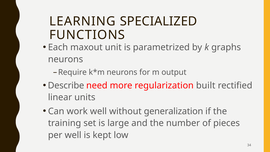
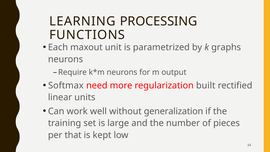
SPECIALIZED: SPECIALIZED -> PROCESSING
Describe: Describe -> Softmax
per well: well -> that
